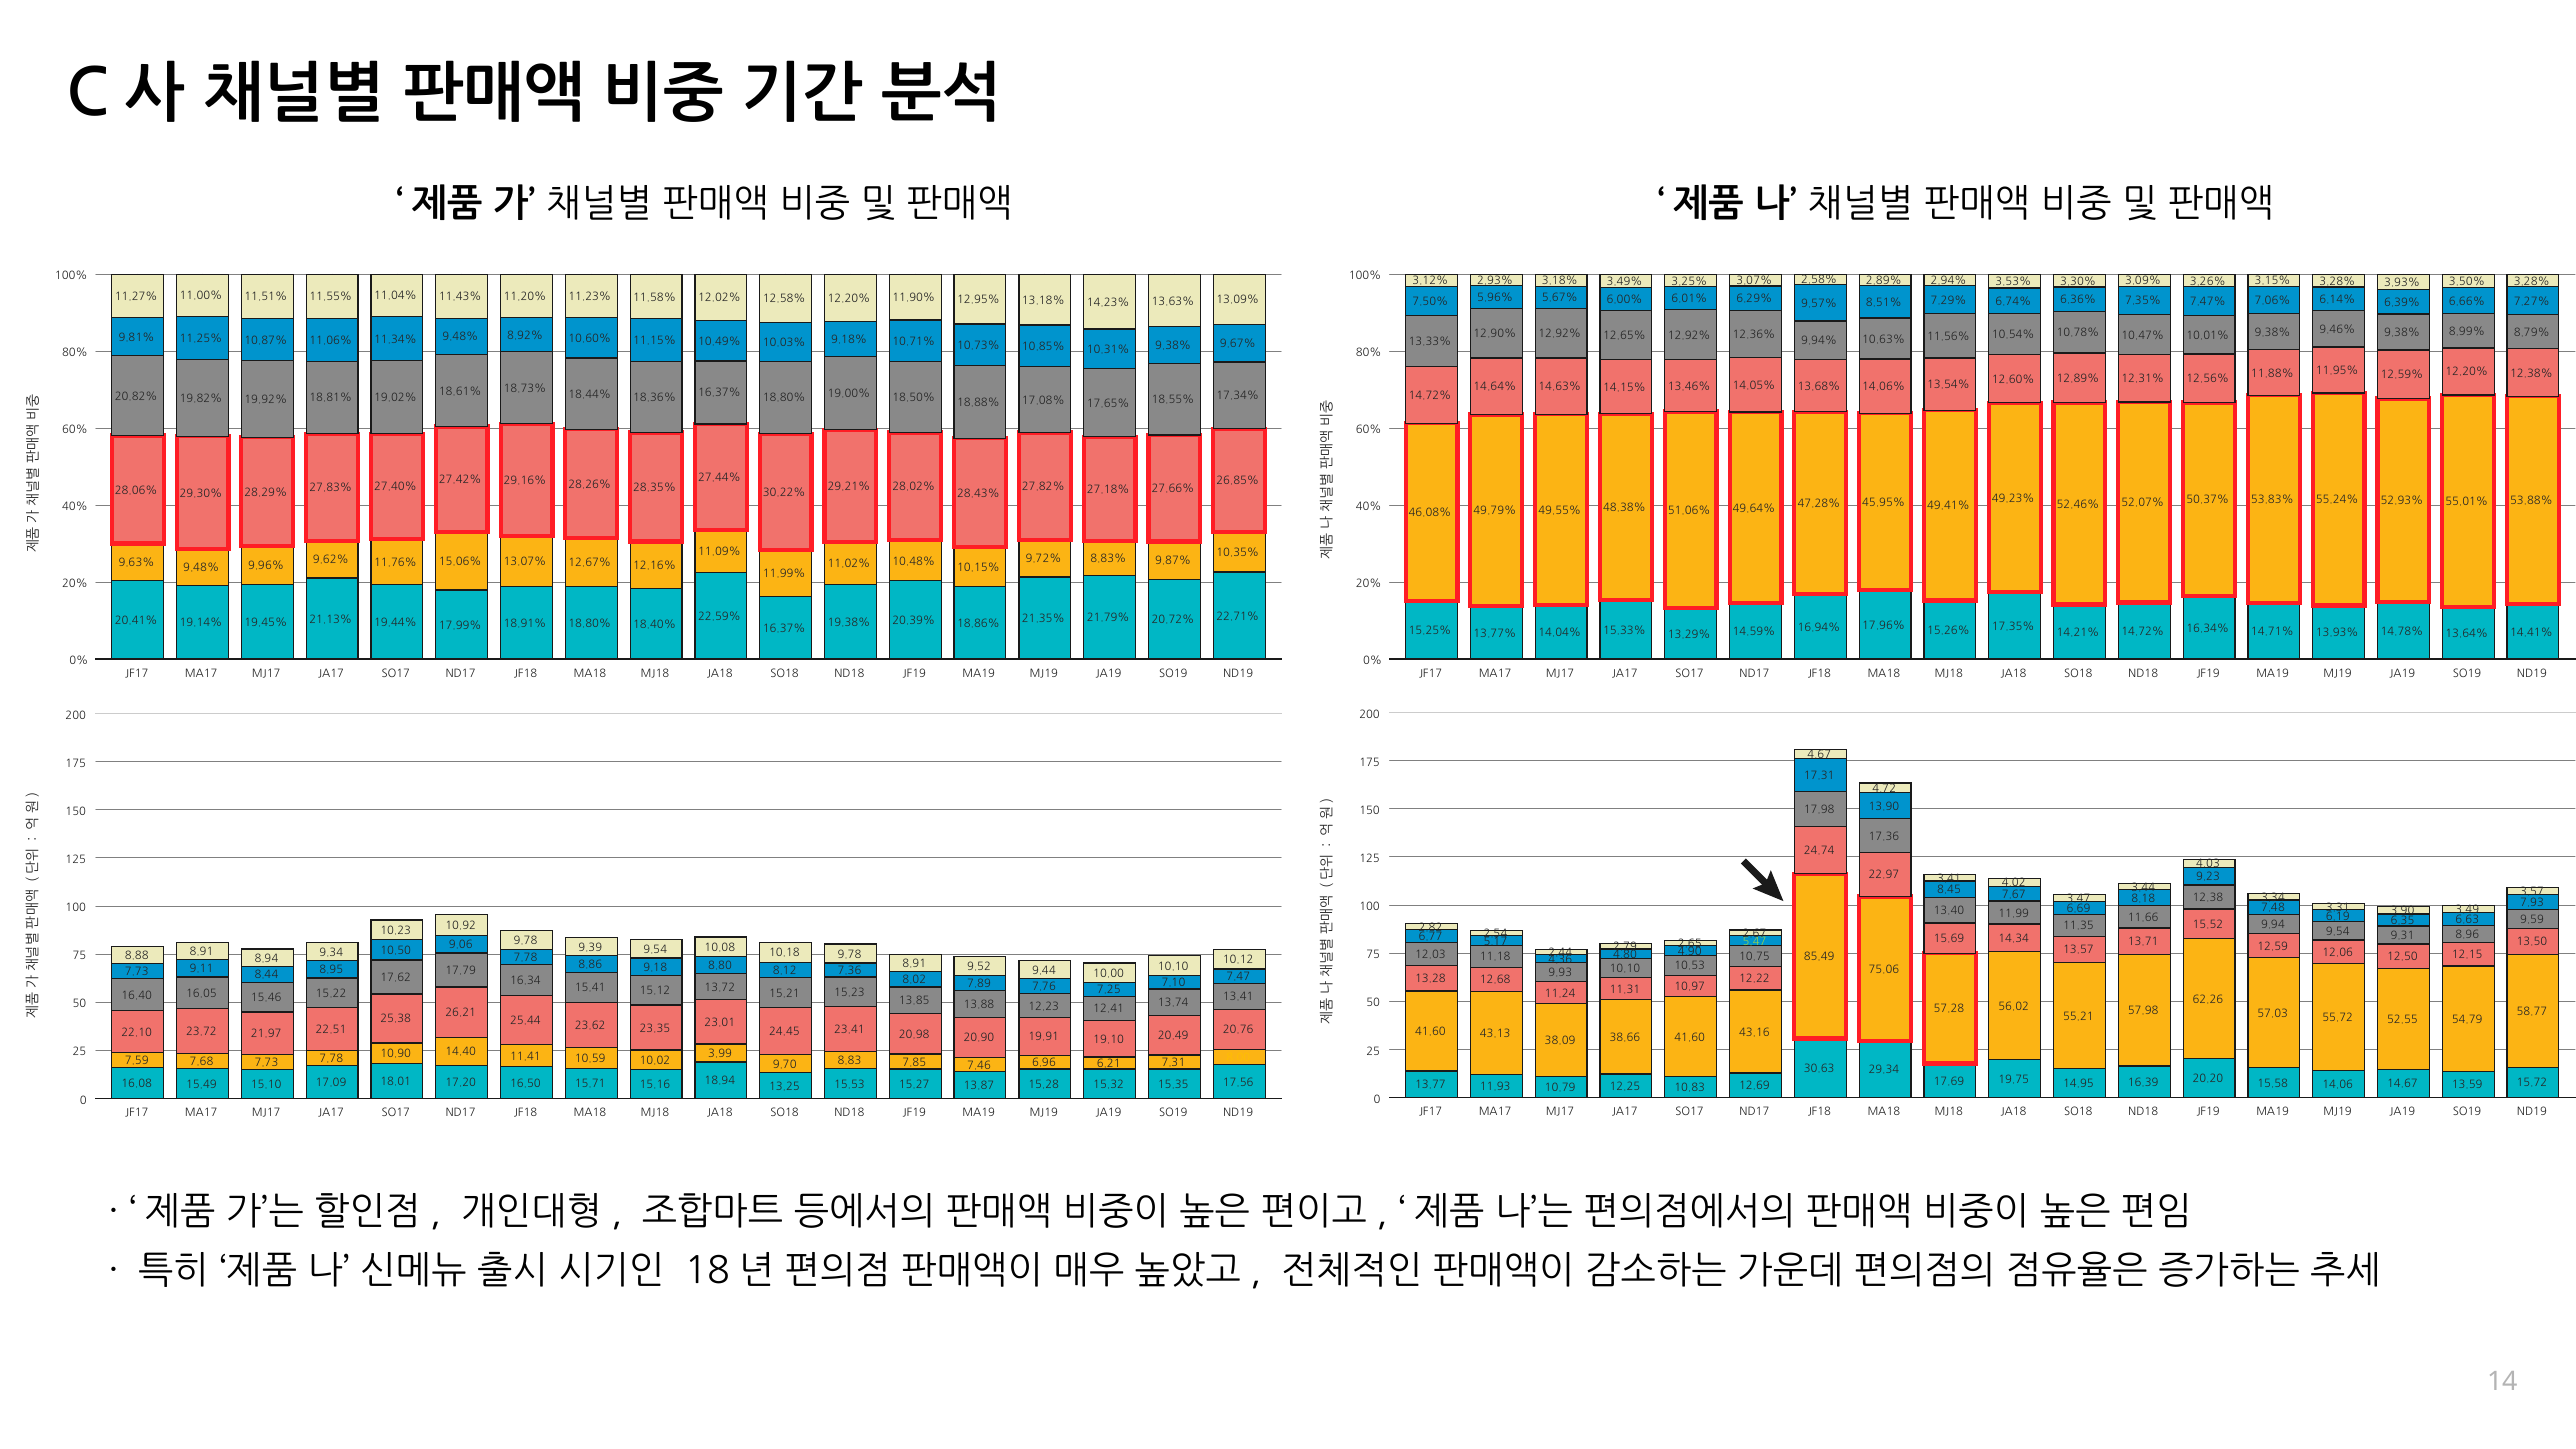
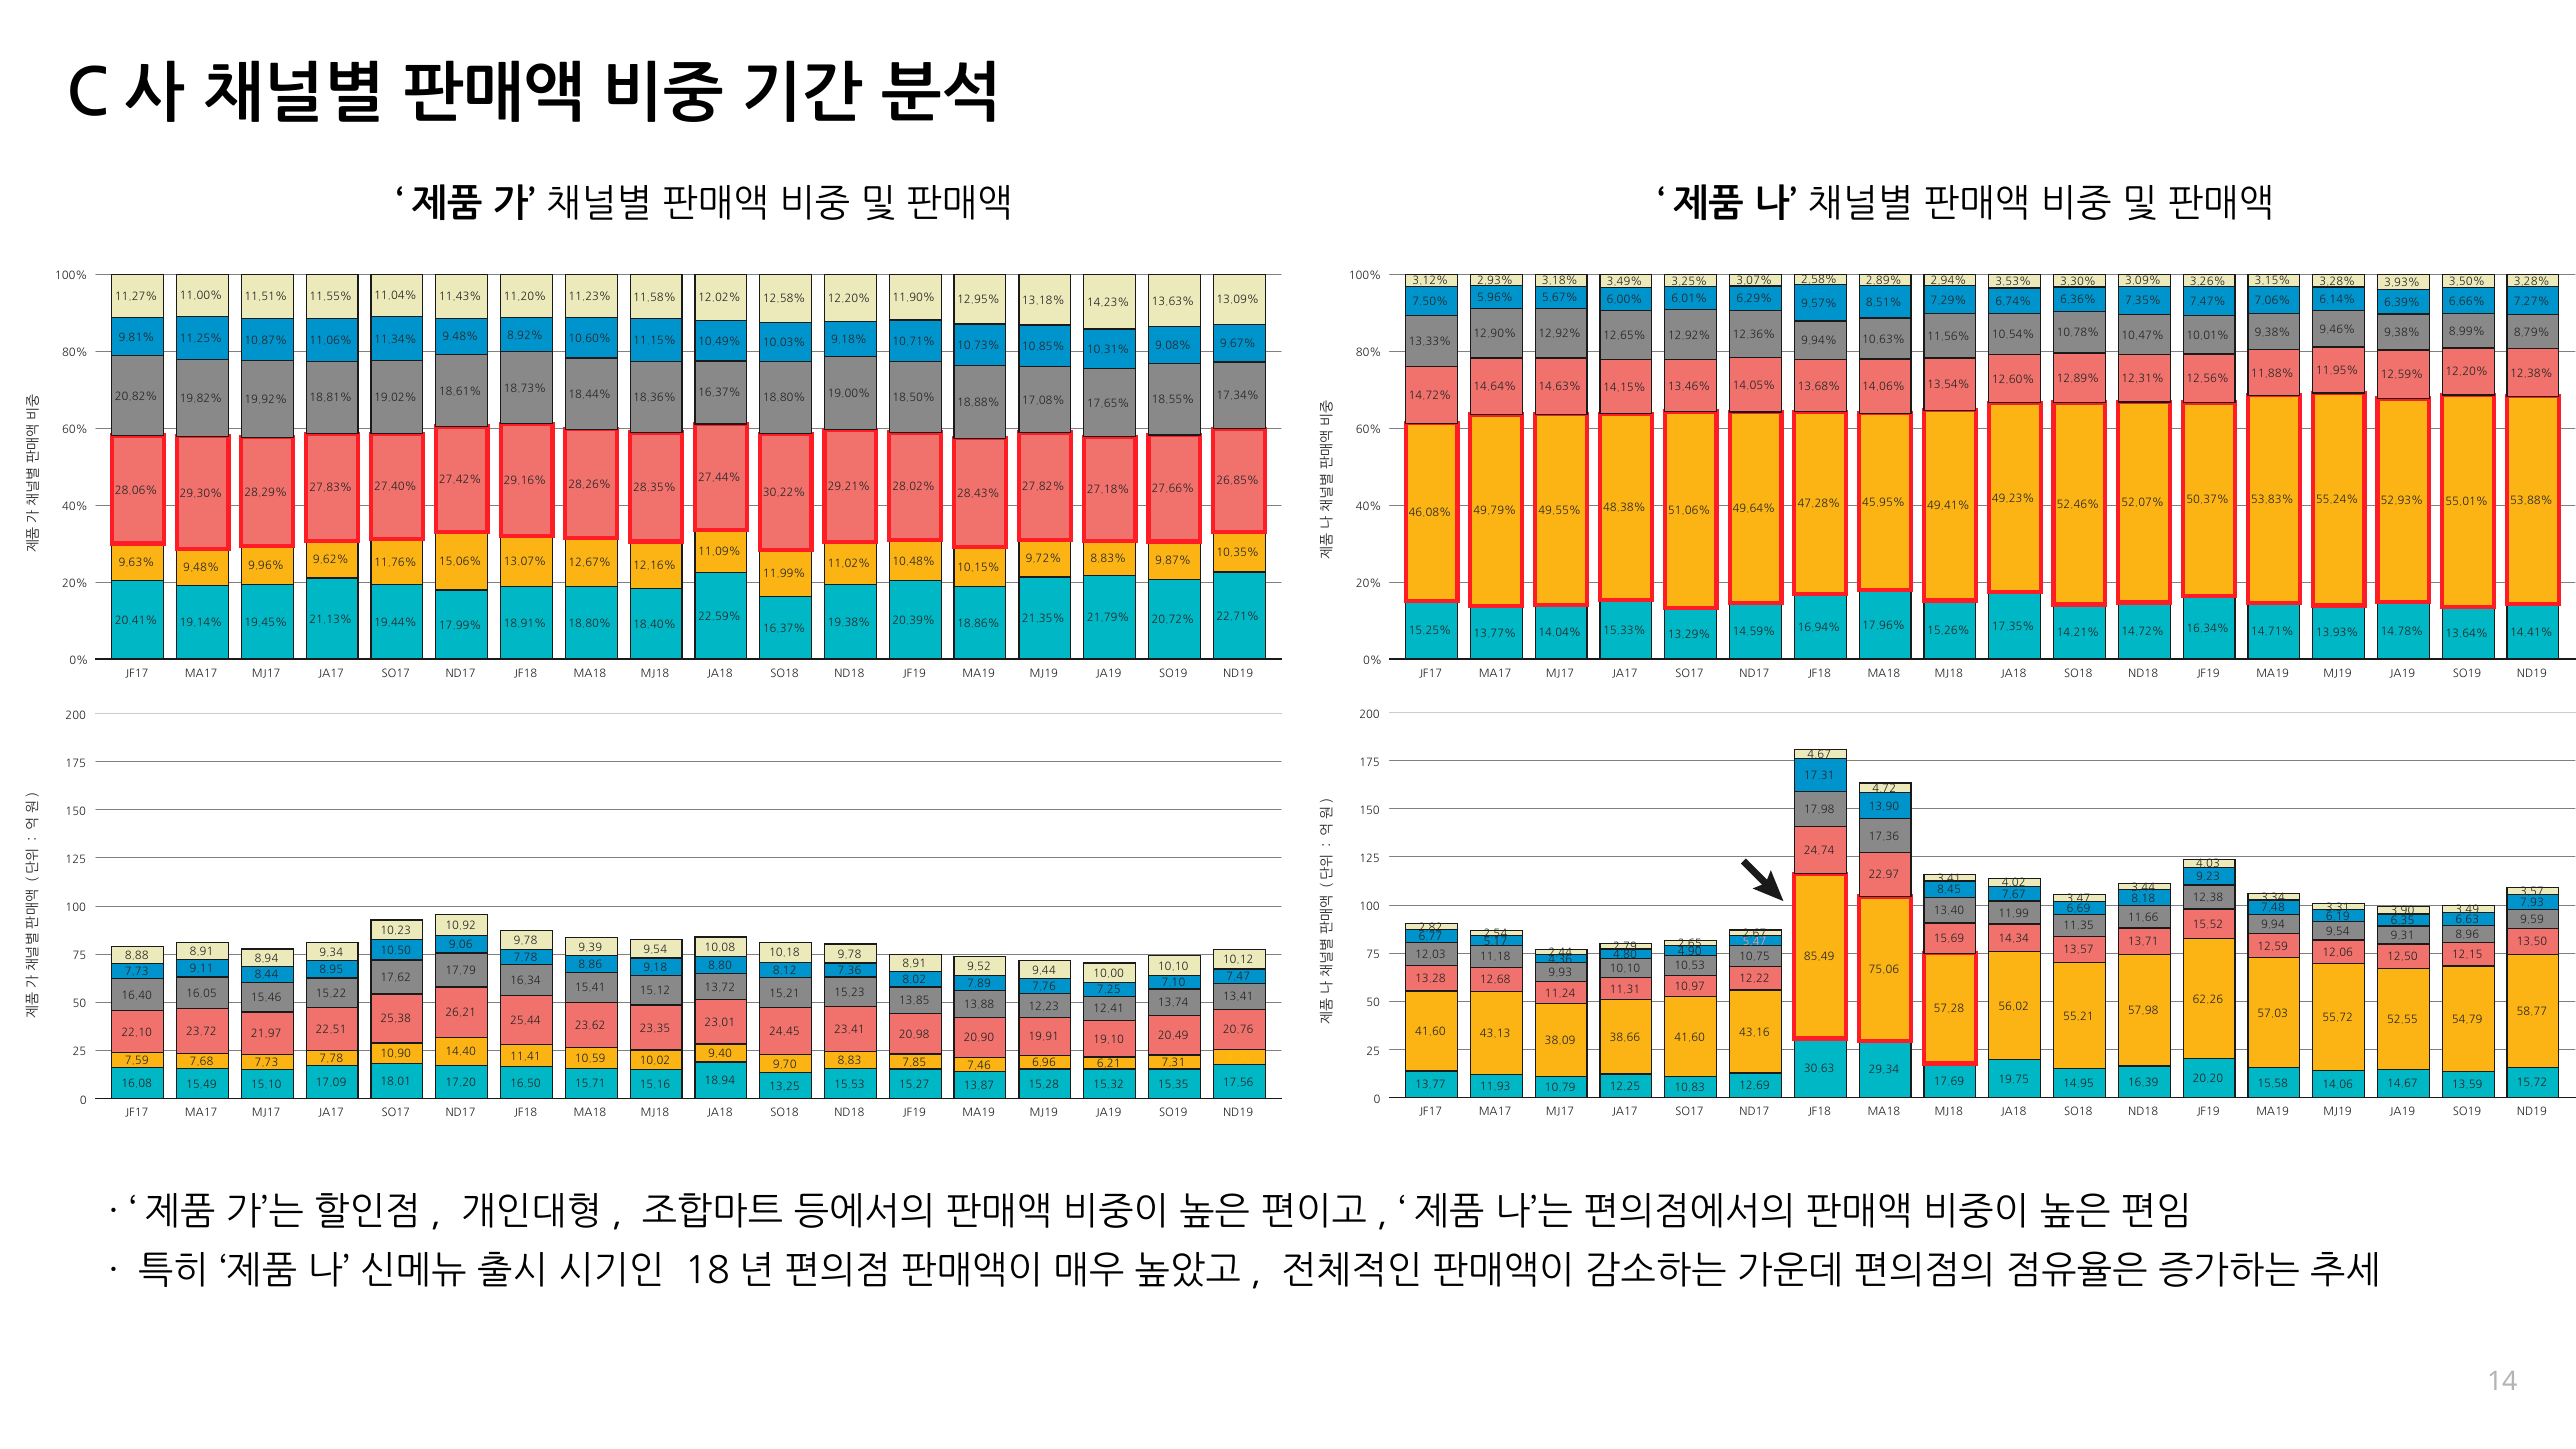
10.31% 9.38%: 9.38% -> 9.08%
5.47 colour: light green -> pink
3.99: 3.99 -> 9.40
